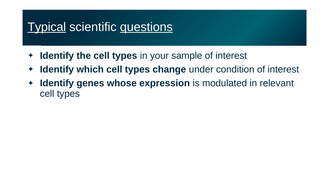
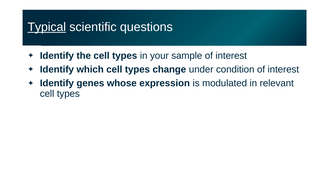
questions underline: present -> none
